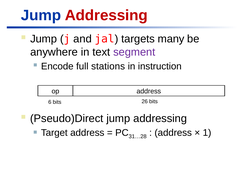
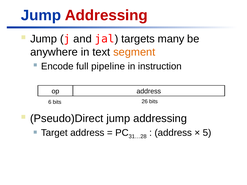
segment colour: purple -> orange
stations: stations -> pipeline
1: 1 -> 5
